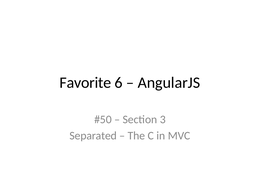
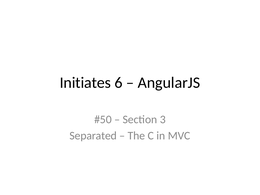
Favorite: Favorite -> Initiates
